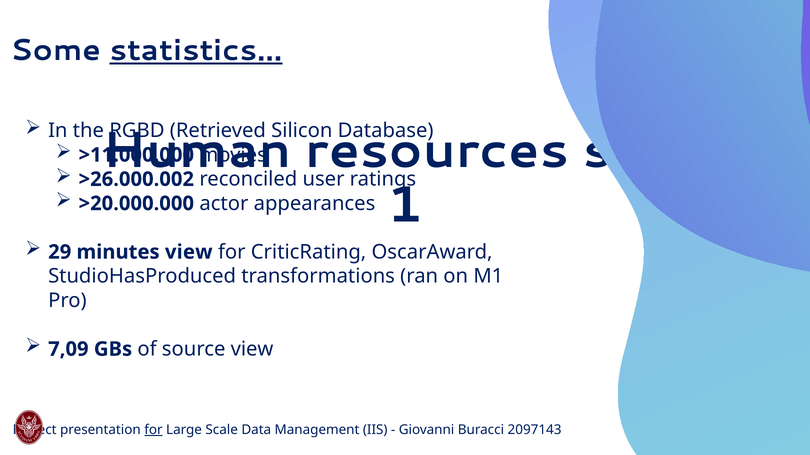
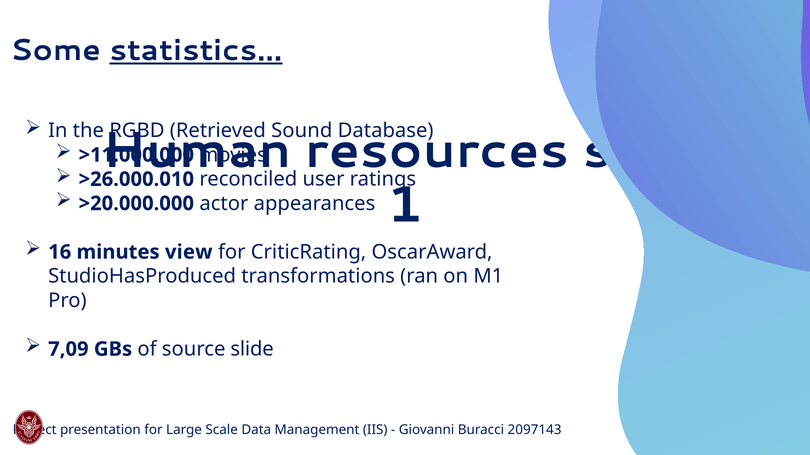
Silicon: Silicon -> Sound
>26.000.002: >26.000.002 -> >26.000.010
29: 29 -> 16
source view: view -> slide
for at (153, 430) underline: present -> none
